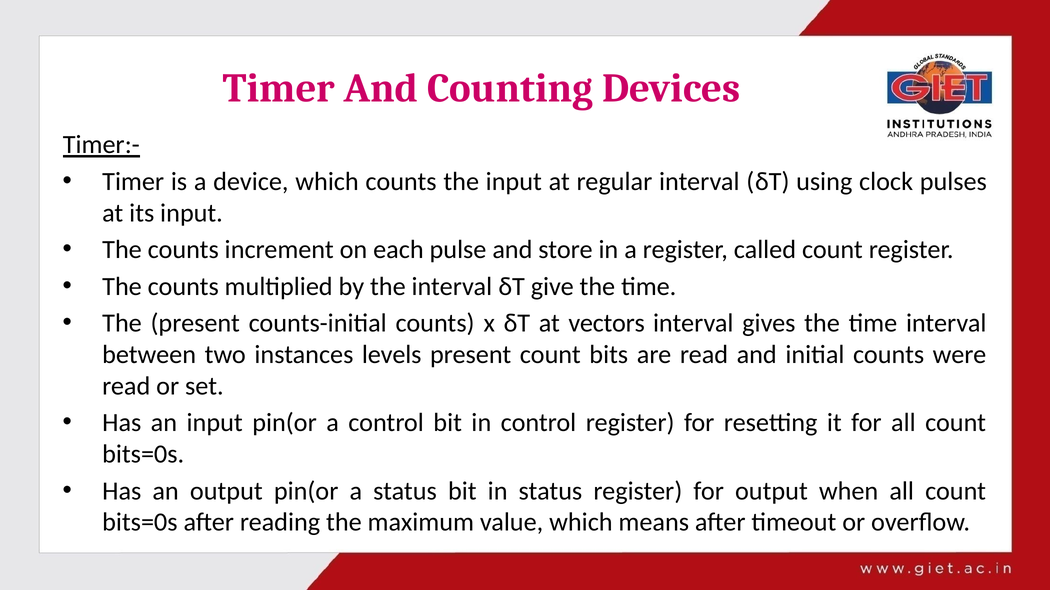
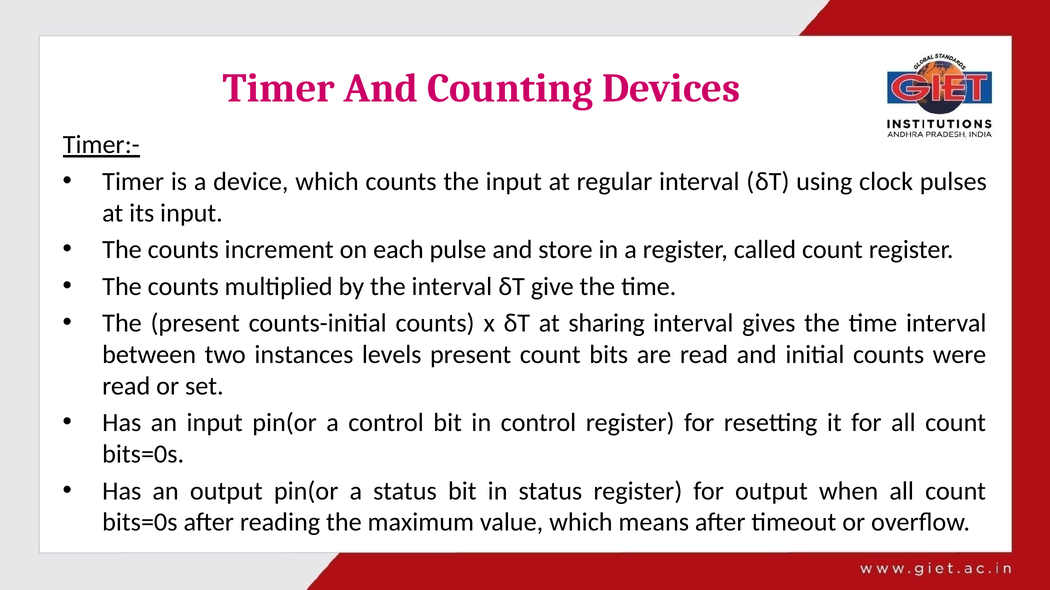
vectors: vectors -> sharing
